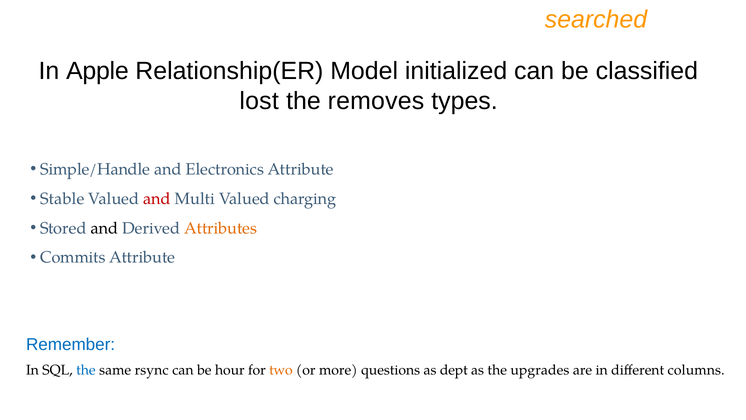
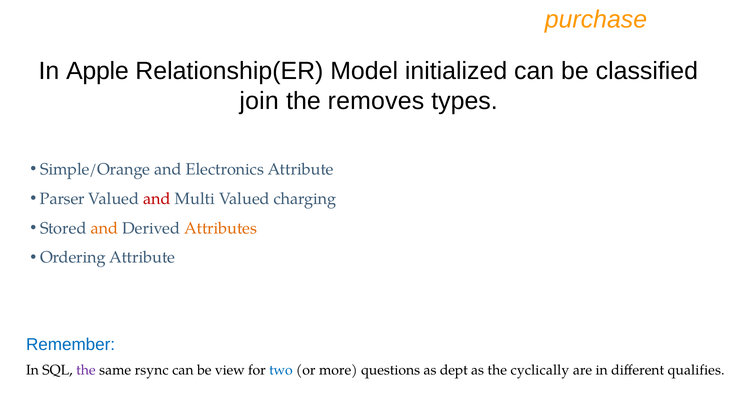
searched: searched -> purchase
lost: lost -> join
Simple/Handle: Simple/Handle -> Simple/Orange
Stable: Stable -> Parser
and at (104, 228) colour: black -> orange
Commits: Commits -> Ordering
the at (86, 370) colour: blue -> purple
hour: hour -> view
two colour: orange -> blue
upgrades: upgrades -> cyclically
columns: columns -> qualifies
